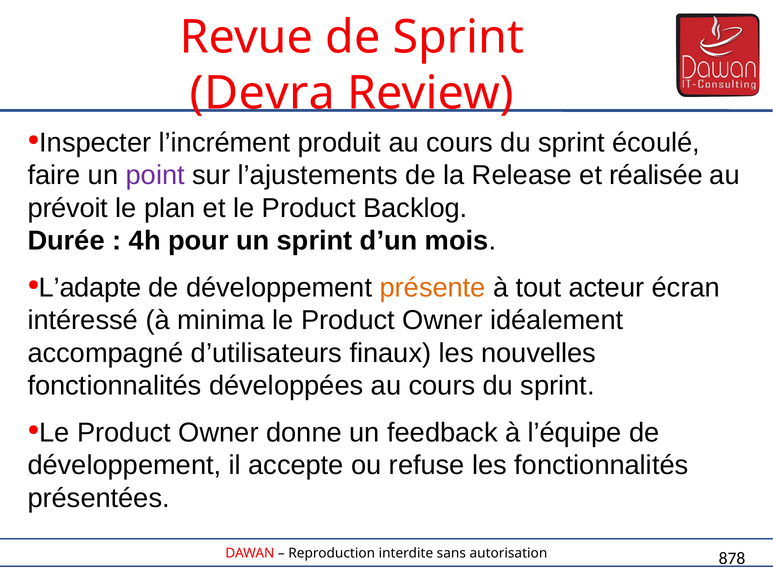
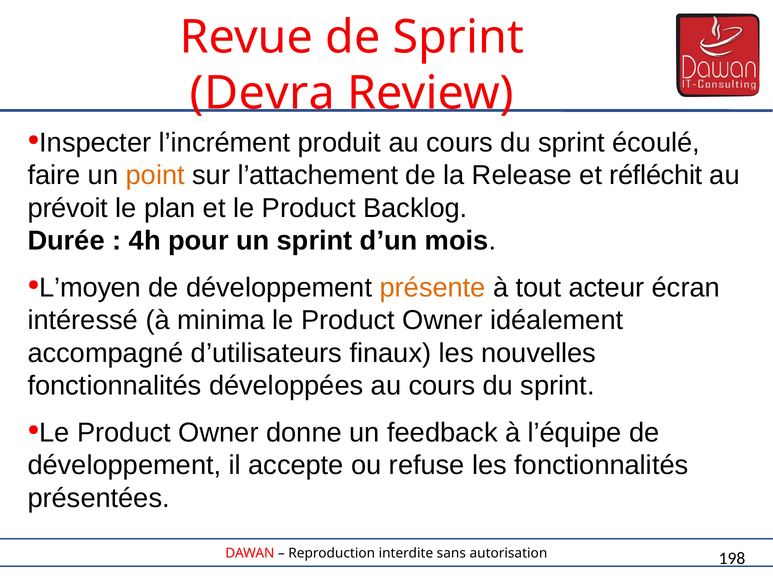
point colour: purple -> orange
l’ajustements: l’ajustements -> l’attachement
réalisée: réalisée -> réfléchit
L’adapte: L’adapte -> L’moyen
878: 878 -> 198
